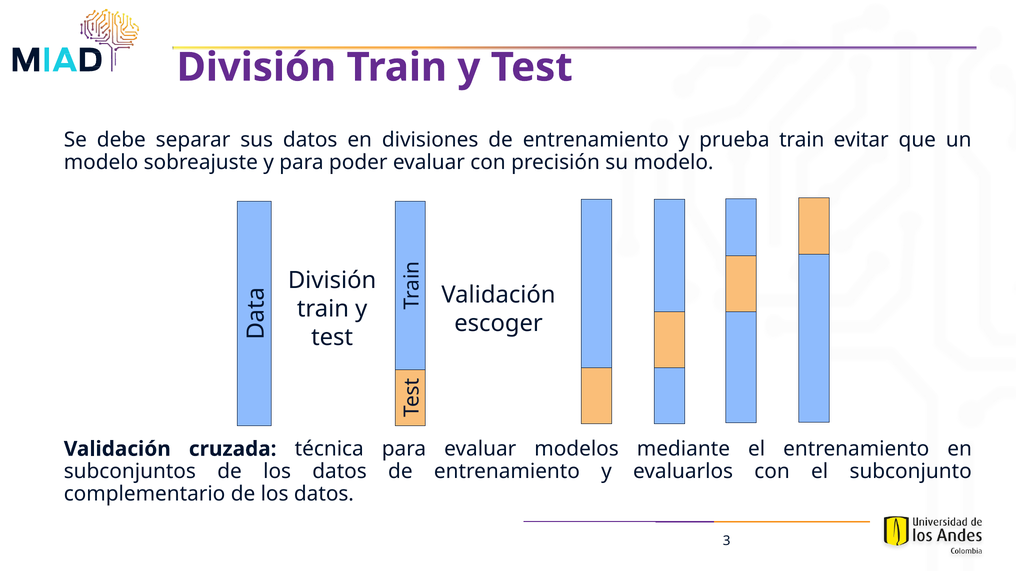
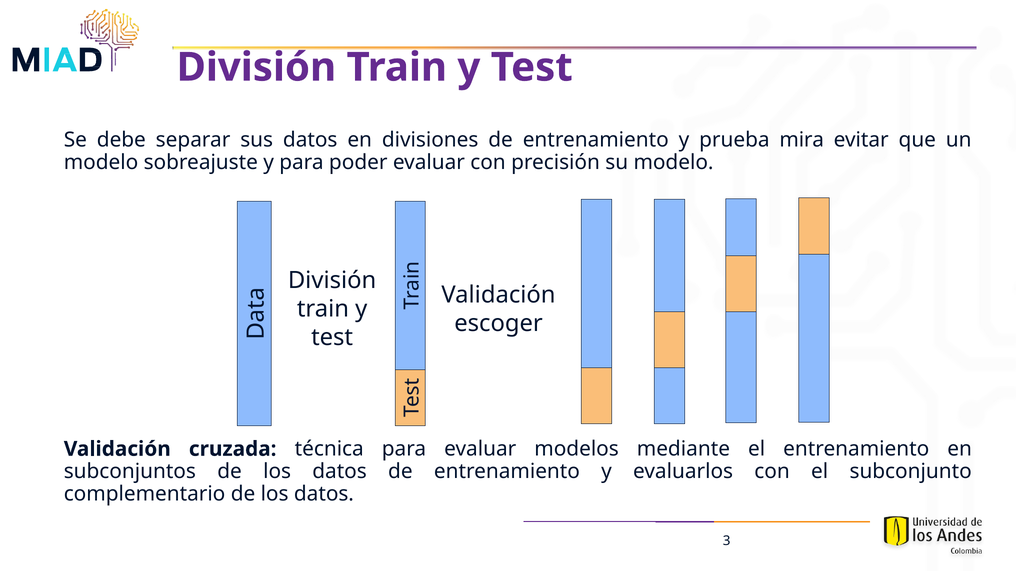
prueba train: train -> mira
